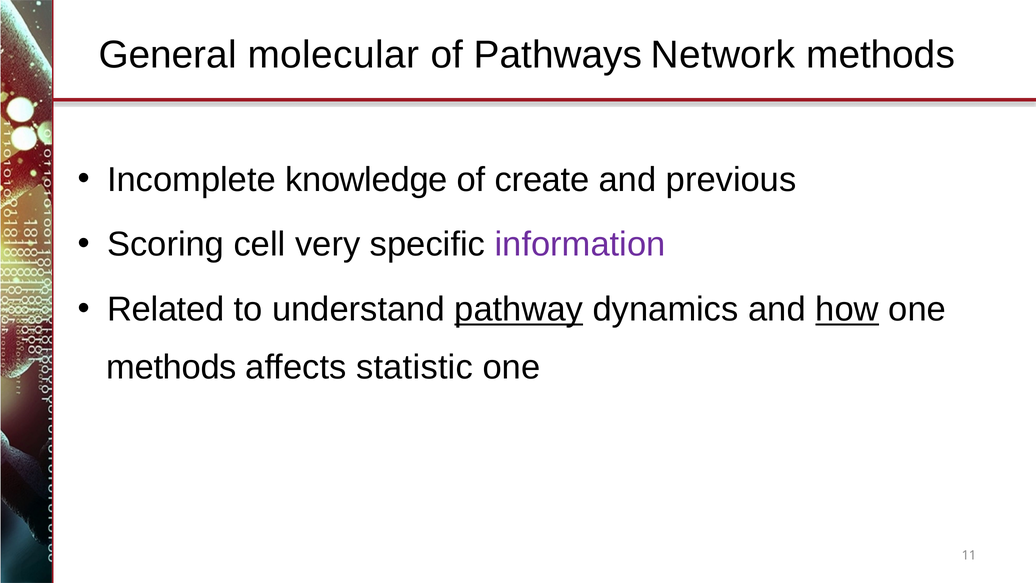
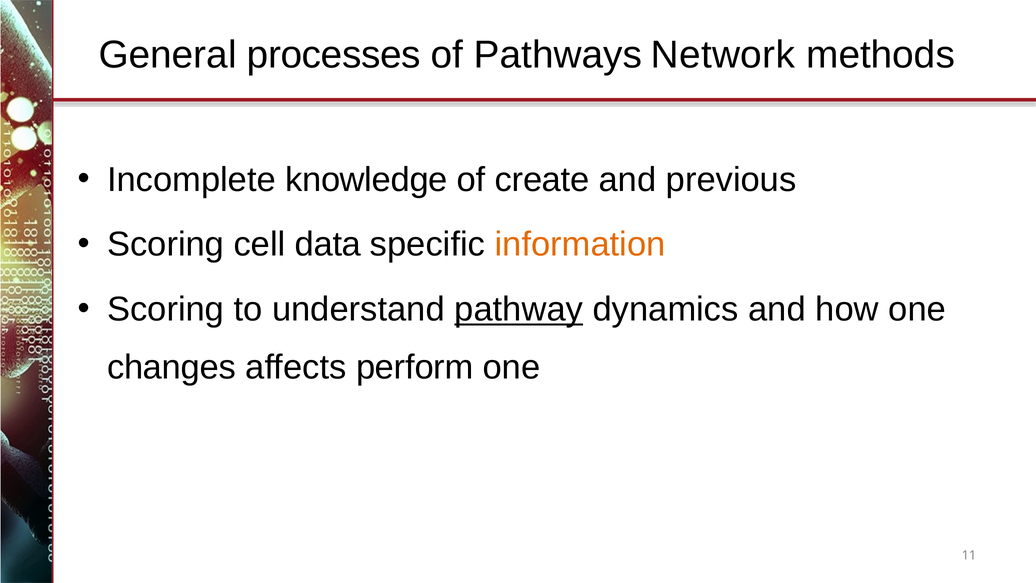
molecular: molecular -> processes
very: very -> data
information colour: purple -> orange
Related at (166, 309): Related -> Scoring
how underline: present -> none
methods at (172, 367): methods -> changes
statistic: statistic -> perform
